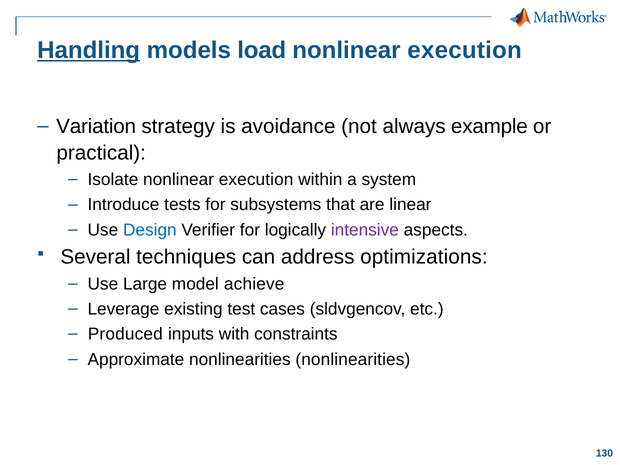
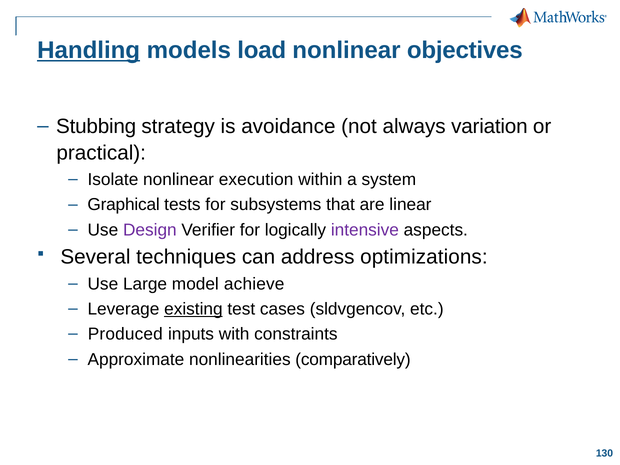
execution at (465, 50): execution -> objectives
Variation: Variation -> Stubbing
example: example -> variation
Introduce: Introduce -> Graphical
Design colour: blue -> purple
existing underline: none -> present
nonlinearities nonlinearities: nonlinearities -> comparatively
